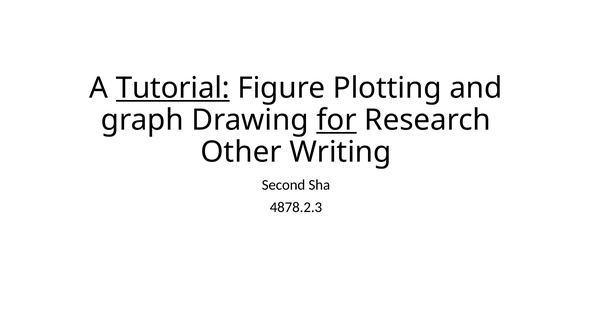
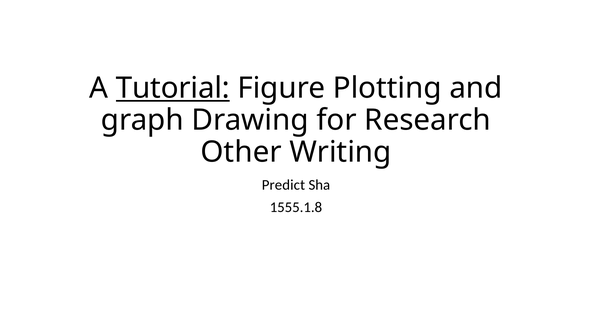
for underline: present -> none
Second: Second -> Predict
4878.2.3: 4878.2.3 -> 1555.1.8
